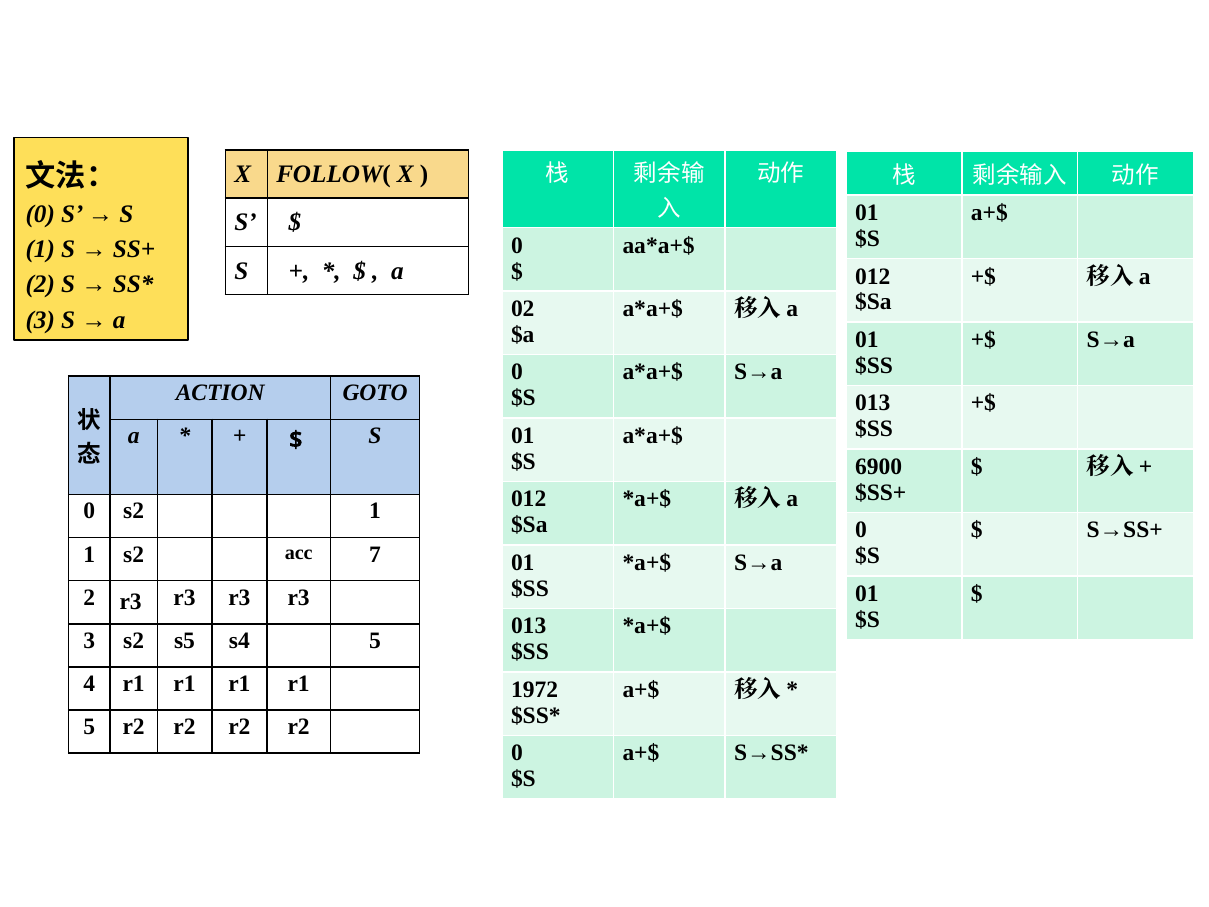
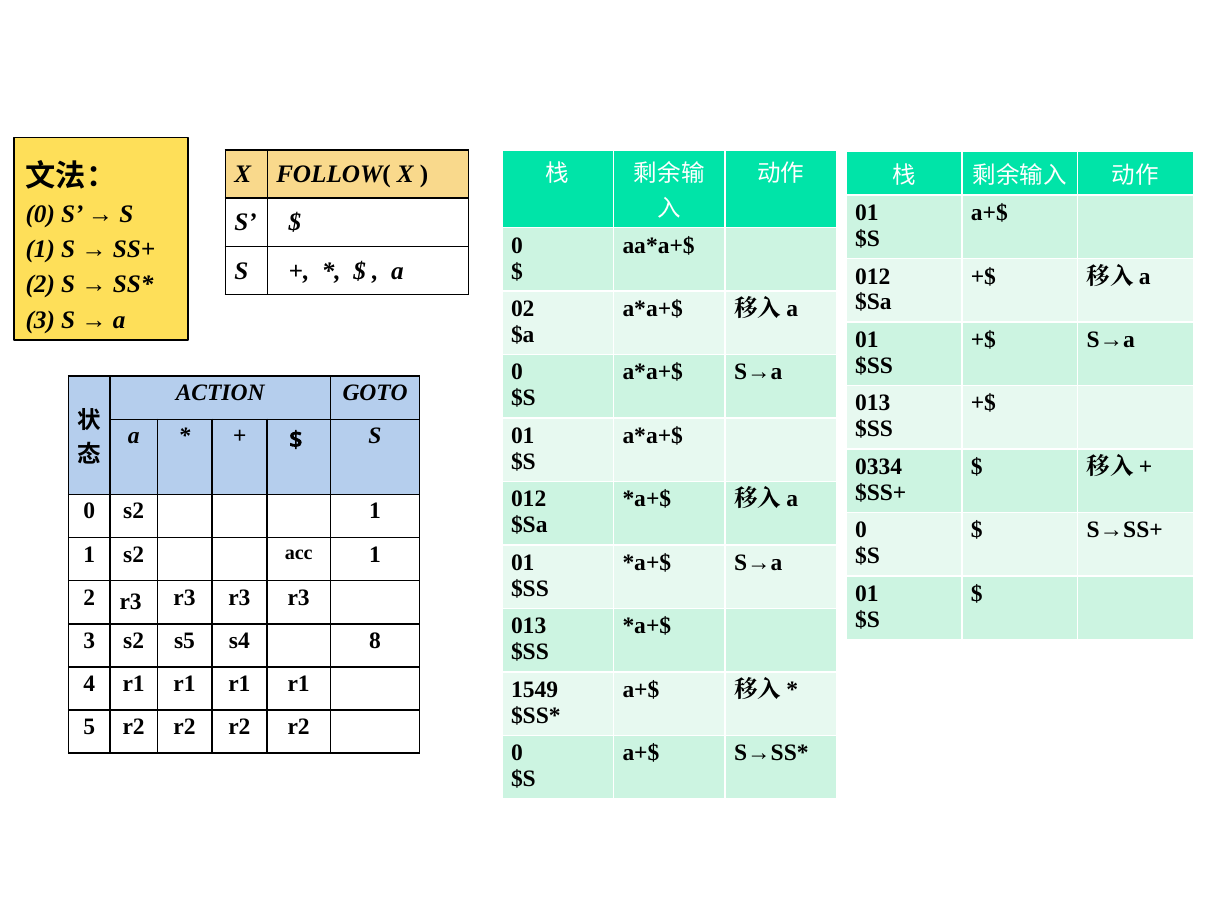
6900: 6900 -> 0334
acc 7: 7 -> 1
s4 5: 5 -> 8
1972: 1972 -> 1549
